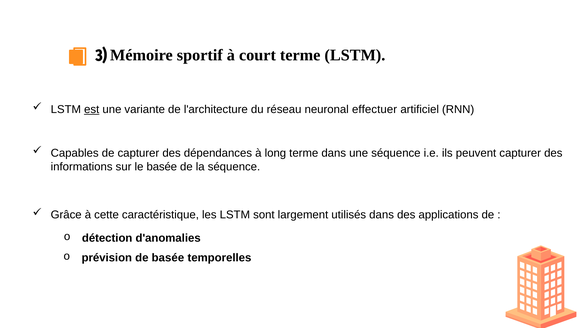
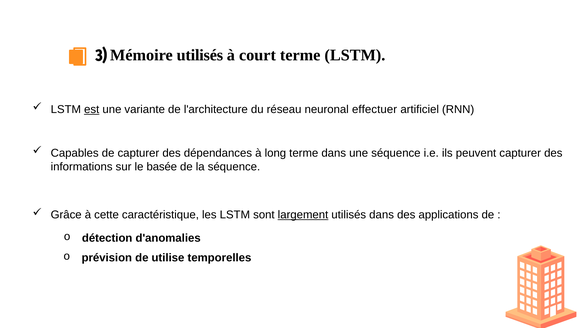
Mémoire sportif: sportif -> utilisés
largement underline: none -> present
de basée: basée -> utilise
